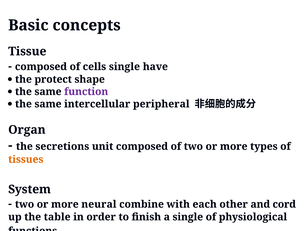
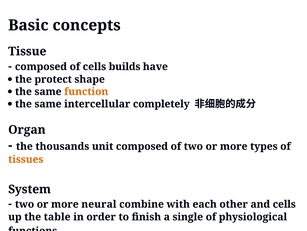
cells single: single -> builds
function colour: purple -> orange
peripheral: peripheral -> completely
secretions: secretions -> thousands
and cord: cord -> cells
